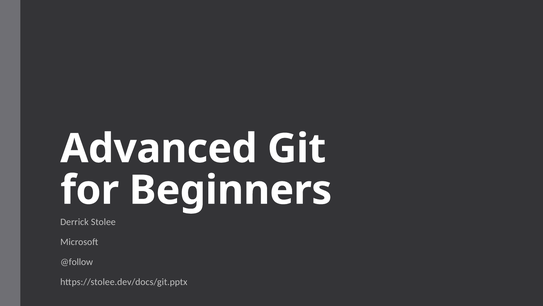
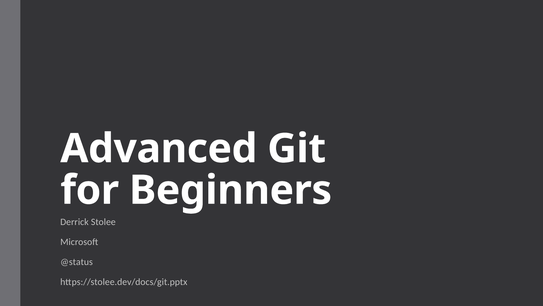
@follow: @follow -> @status
